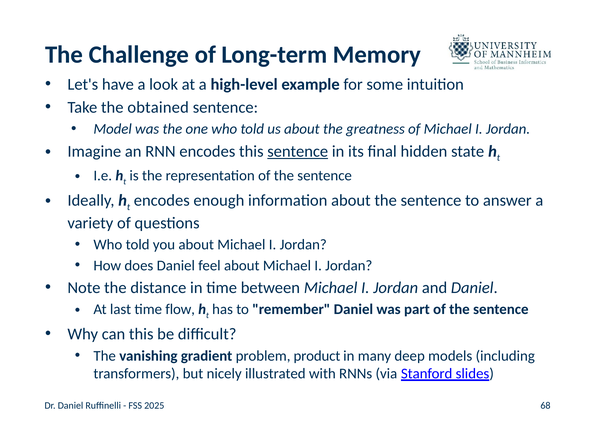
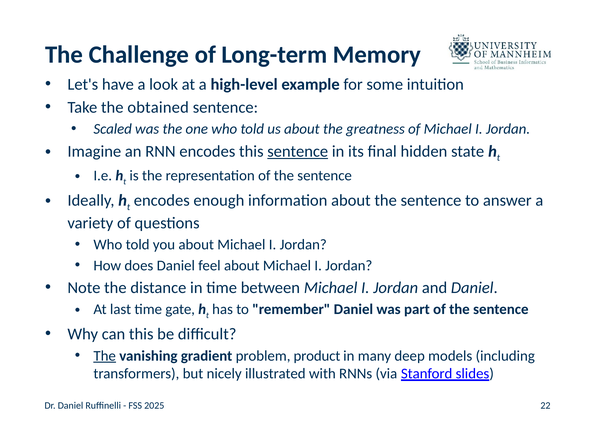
Model: Model -> Scaled
flow: flow -> gate
The at (105, 356) underline: none -> present
68: 68 -> 22
